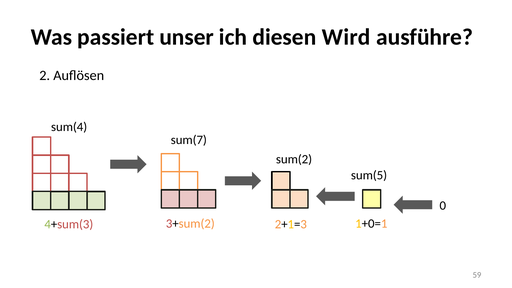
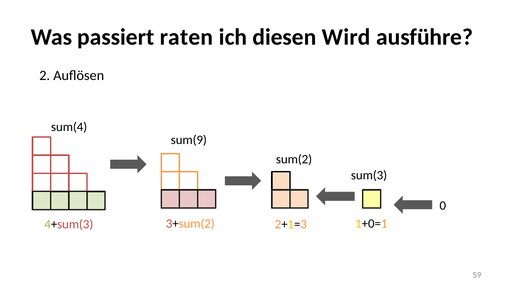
unser: unser -> raten
sum(7: sum(7 -> sum(9
sum(5: sum(5 -> sum(3
